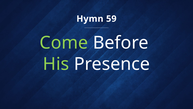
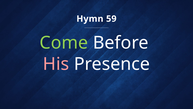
His colour: light green -> pink
